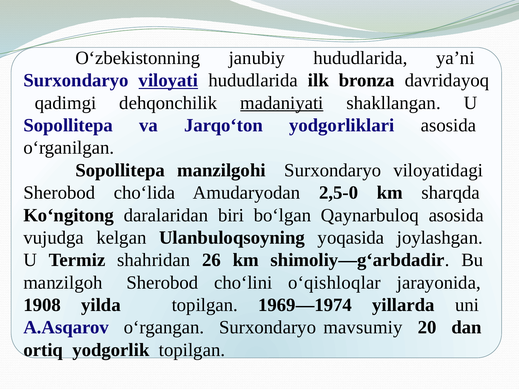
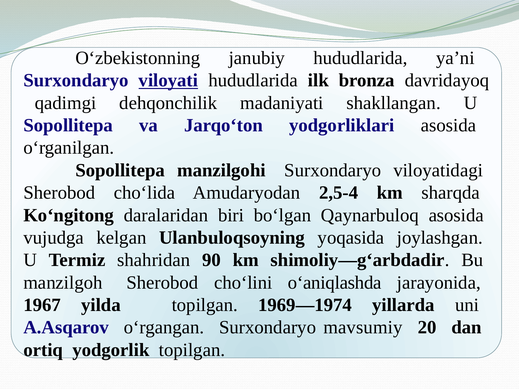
madaniyati underline: present -> none
2,5-0: 2,5-0 -> 2,5-4
26: 26 -> 90
o‘qishloqlar: o‘qishloqlar -> o‘aniqlashda
1908: 1908 -> 1967
